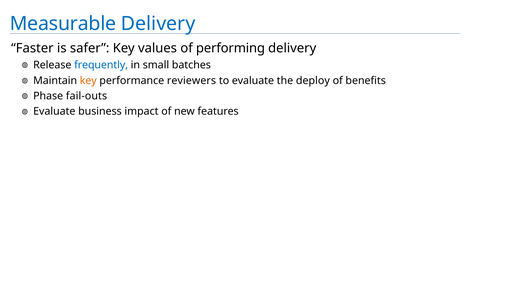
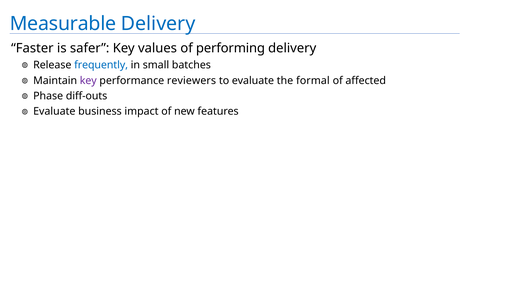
key at (88, 80) colour: orange -> purple
deploy: deploy -> formal
benefits: benefits -> affected
fail-outs: fail-outs -> diff-outs
